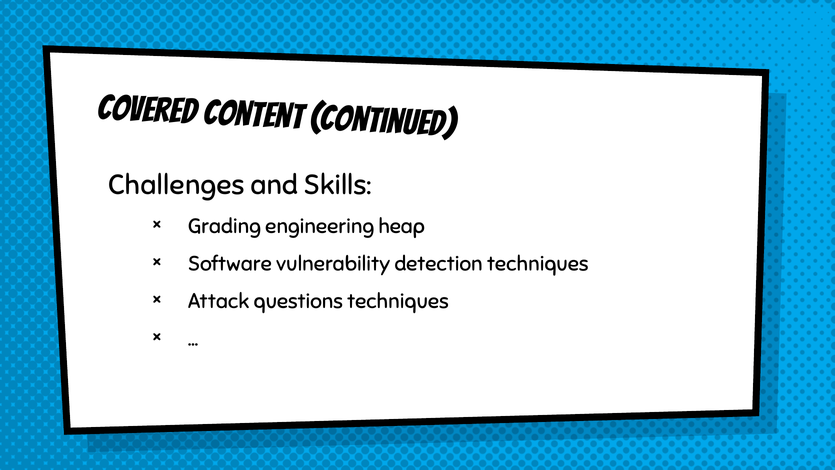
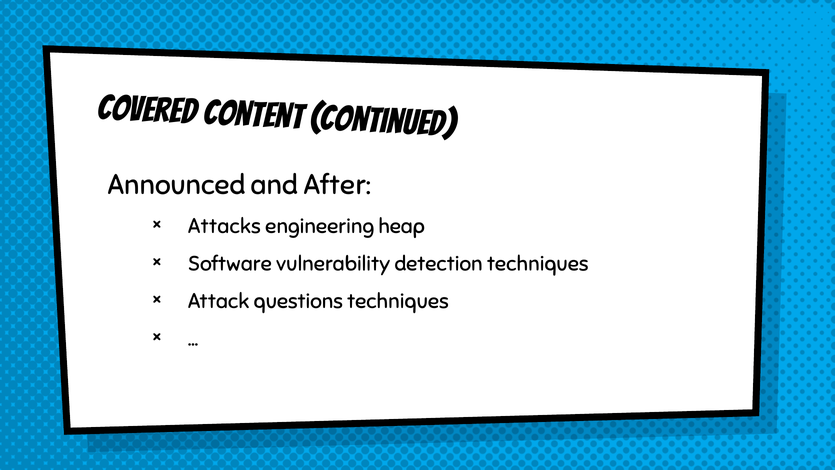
Challenges: Challenges -> Announced
Skills: Skills -> After
Grading: Grading -> Attacks
